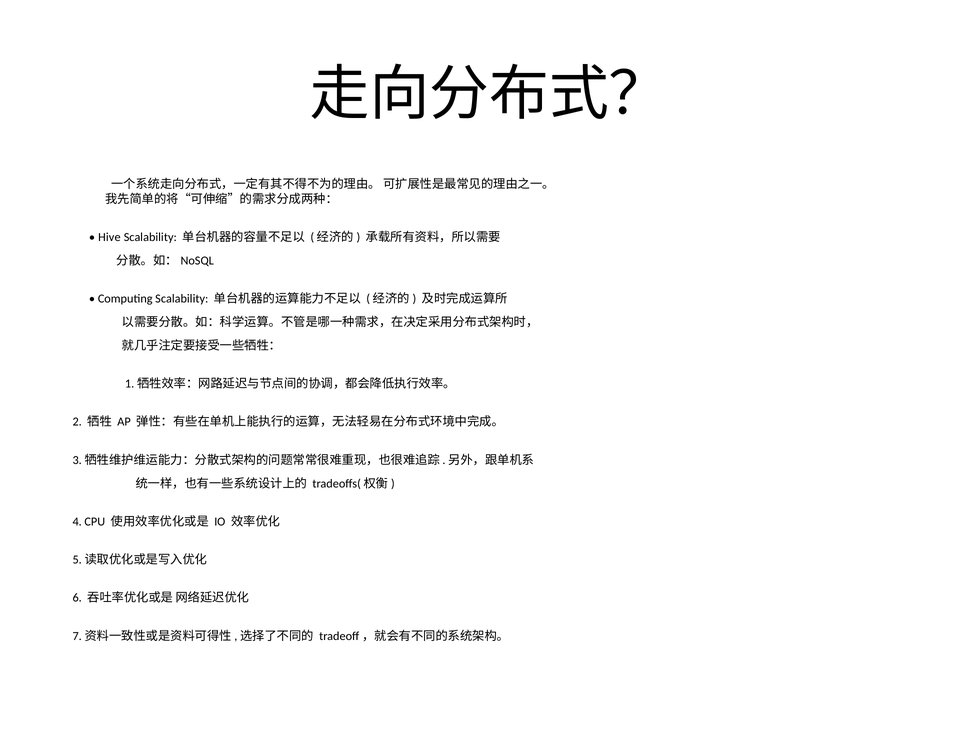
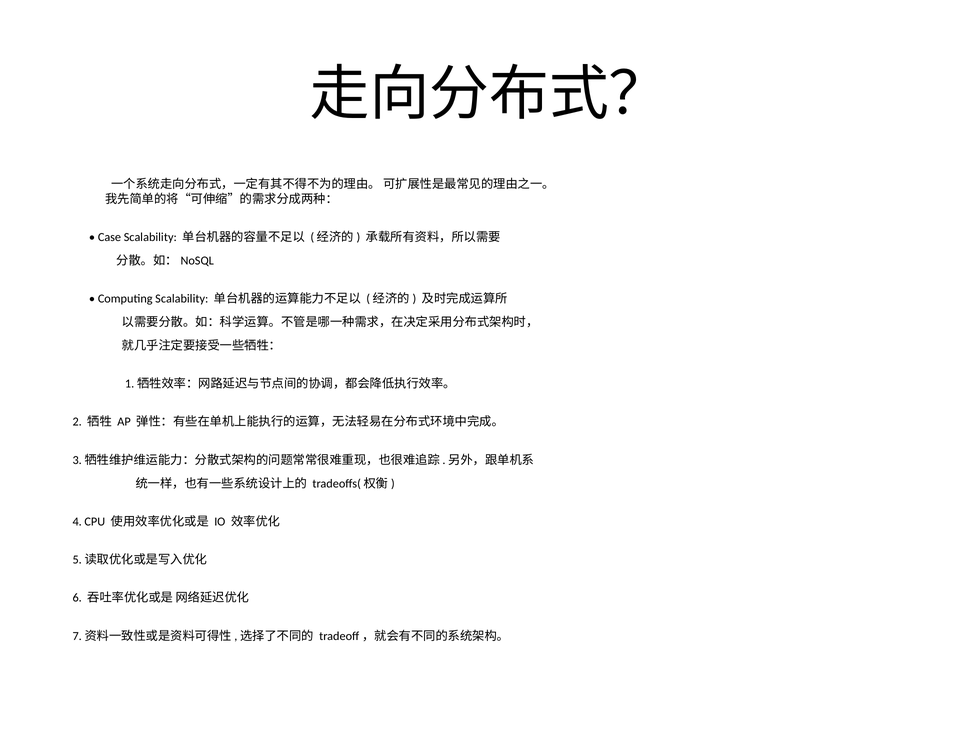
Hive: Hive -> Case
